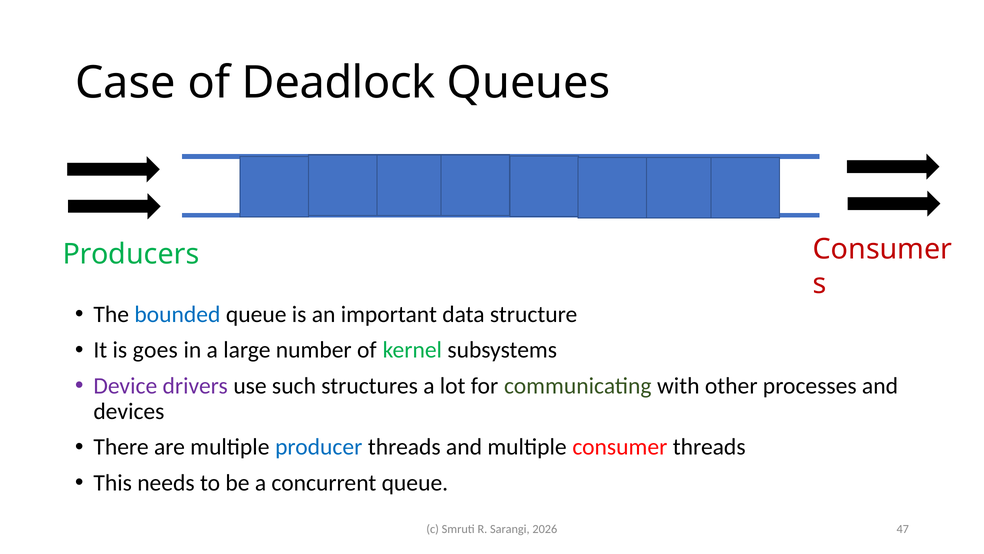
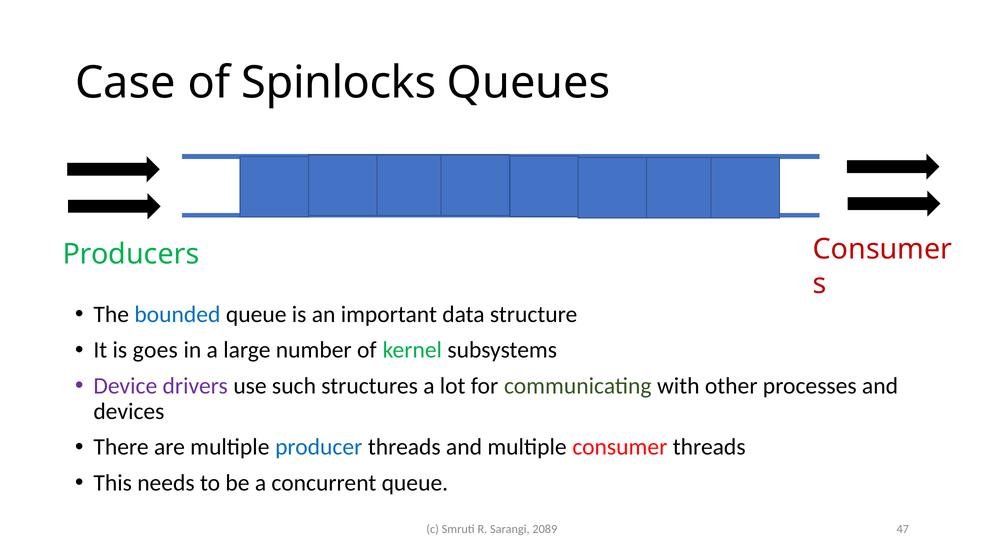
Deadlock: Deadlock -> Spinlocks
2026: 2026 -> 2089
